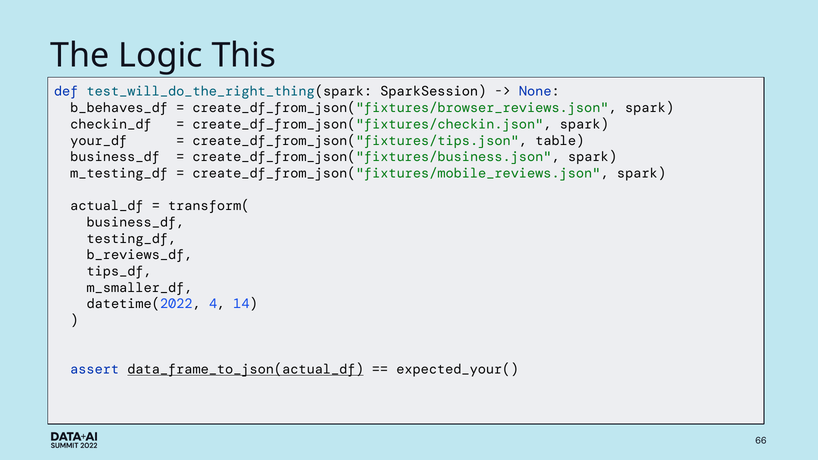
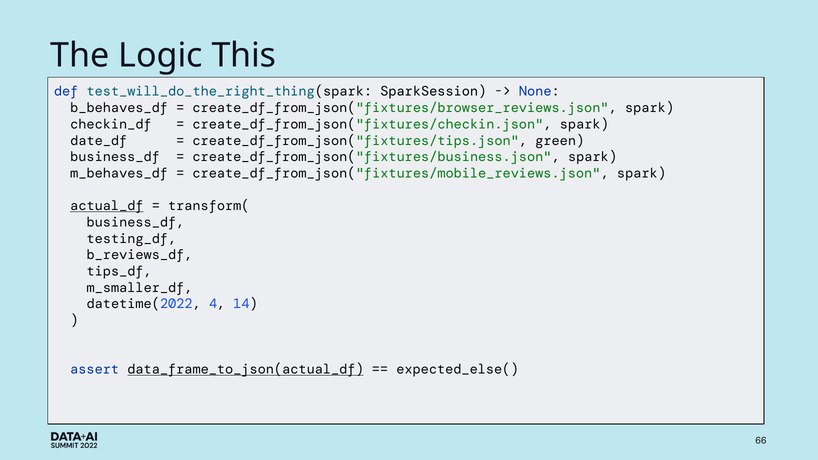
your_df: your_df -> date_df
table: table -> green
m_testing_df: m_testing_df -> m_behaves_df
actual_df underline: none -> present
expected_your(: expected_your( -> expected_else(
